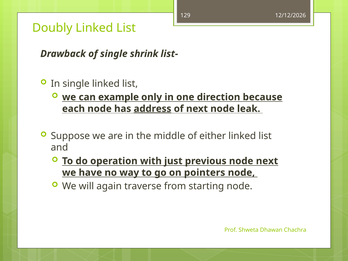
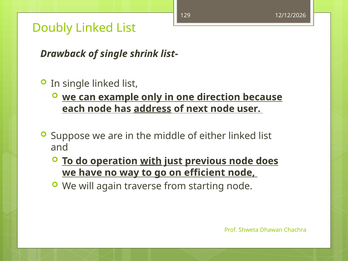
leak: leak -> user
with underline: none -> present
node next: next -> does
pointers: pointers -> efficient
